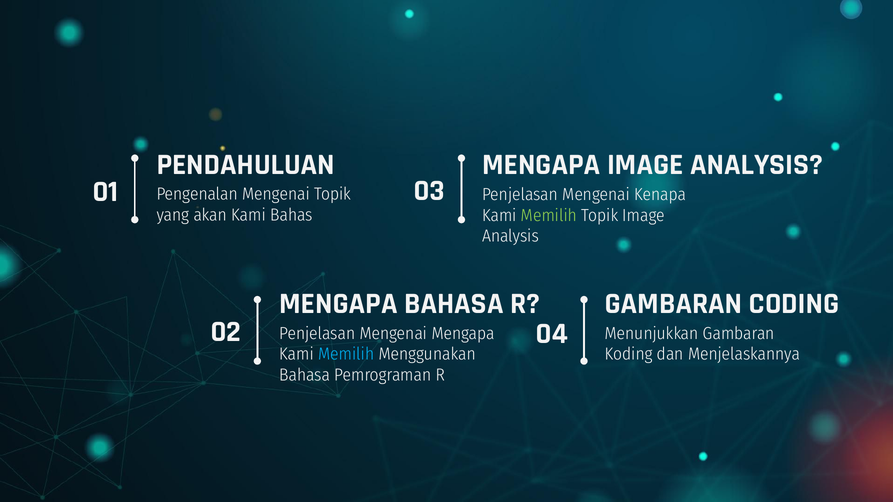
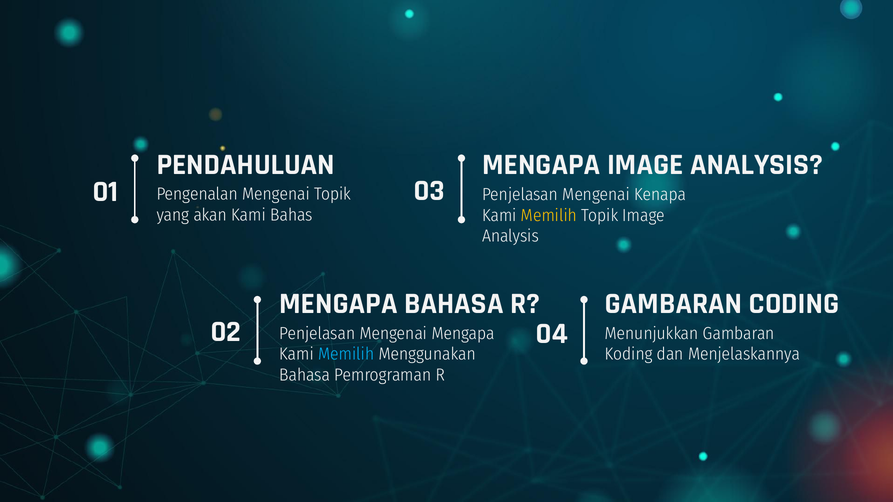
Memilih at (549, 215) colour: light green -> yellow
